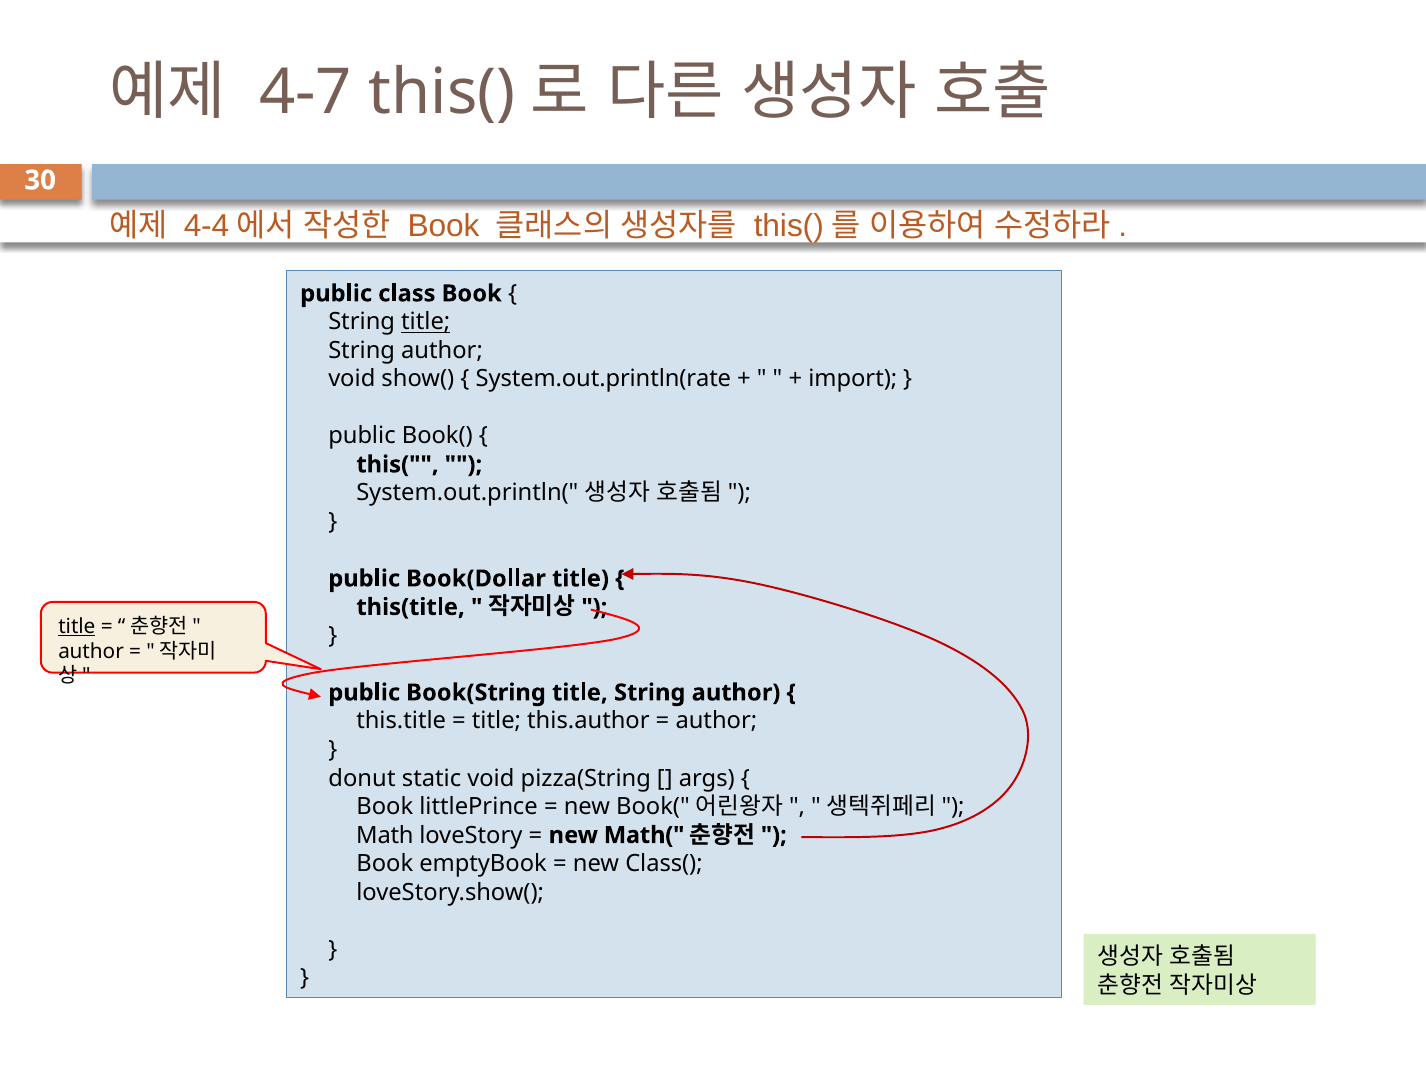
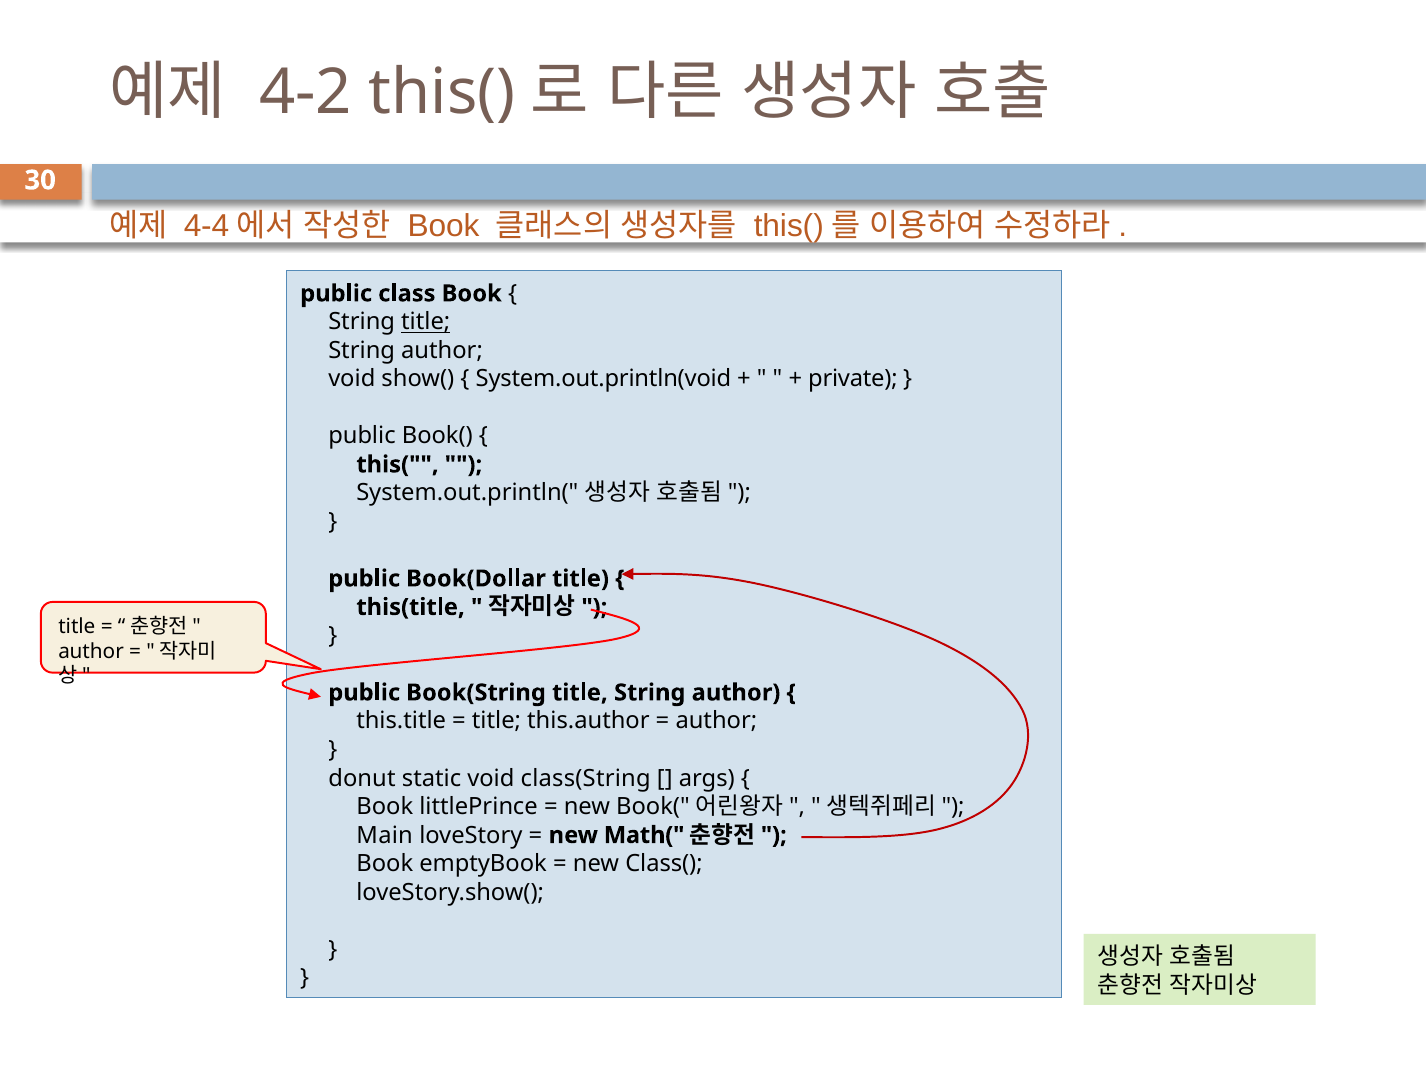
4-7: 4-7 -> 4-2
System.out.println(rate: System.out.println(rate -> System.out.println(void
import: import -> private
title at (77, 627) underline: present -> none
pizza(String: pizza(String -> class(String
Math: Math -> Main
